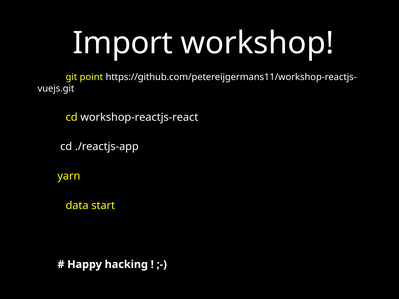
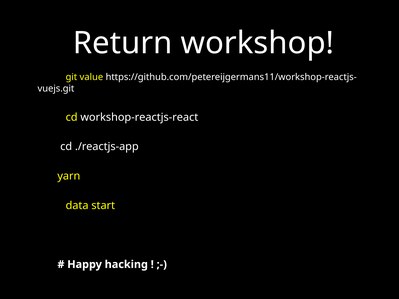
Import: Import -> Return
point: point -> value
